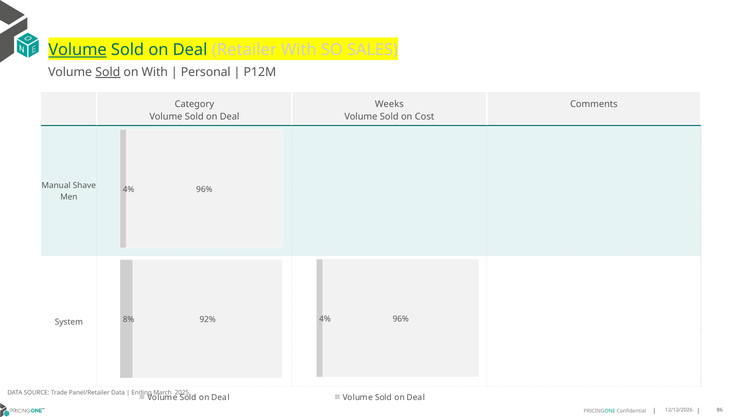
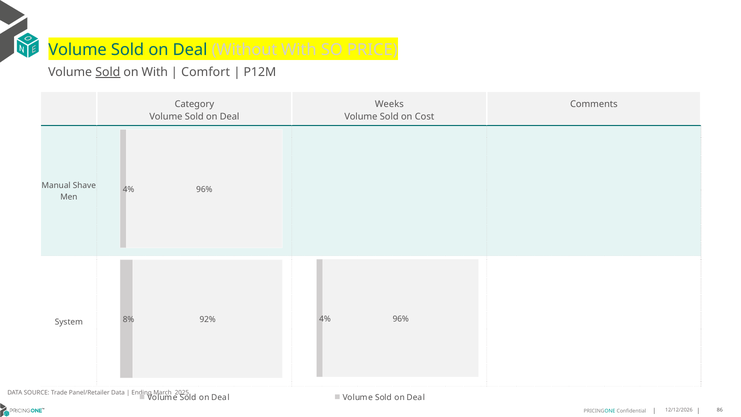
Volume at (77, 50) underline: present -> none
Retailer: Retailer -> Without
SALES: SALES -> PRICE
Personal: Personal -> Comfort
